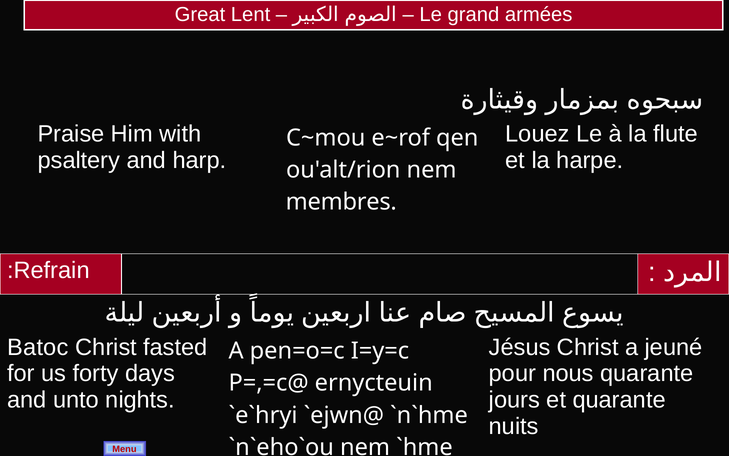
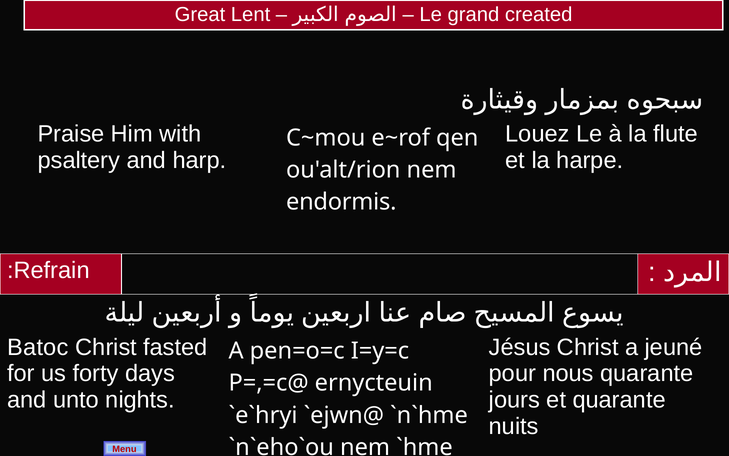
armées: armées -> created
membres: membres -> endormis
